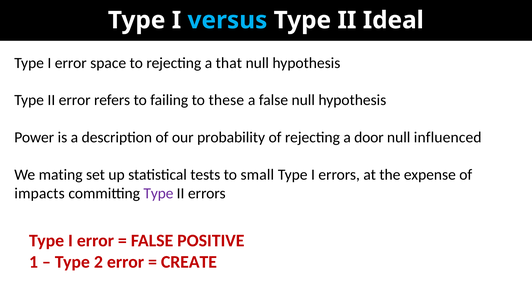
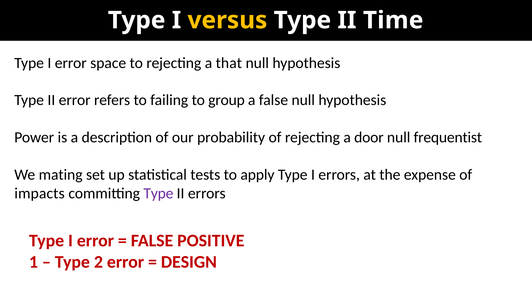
versus colour: light blue -> yellow
Ideal: Ideal -> Time
these: these -> group
influenced: influenced -> frequentist
small: small -> apply
CREATE: CREATE -> DESIGN
